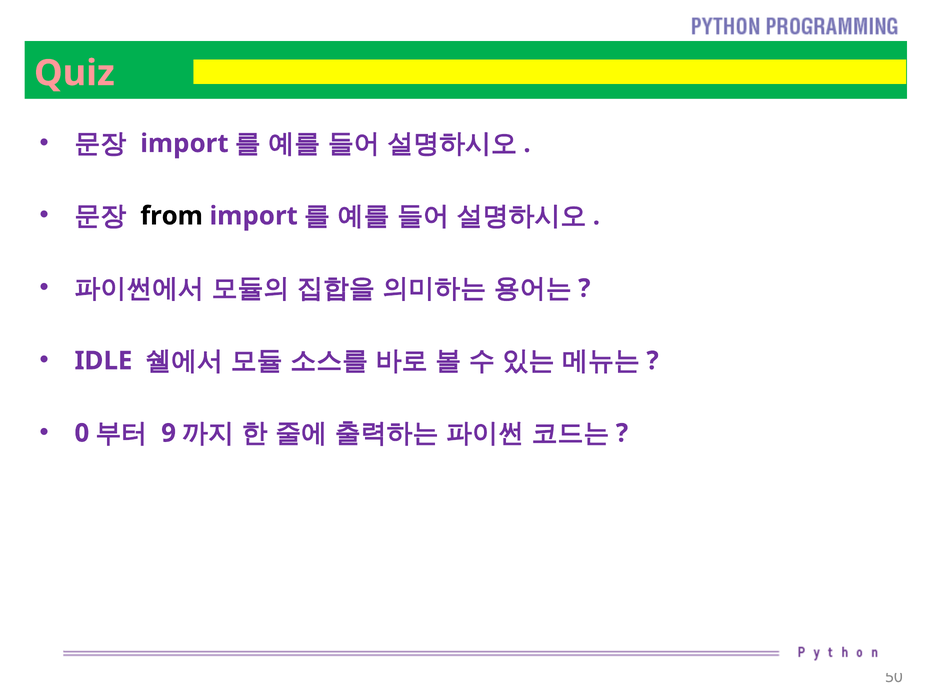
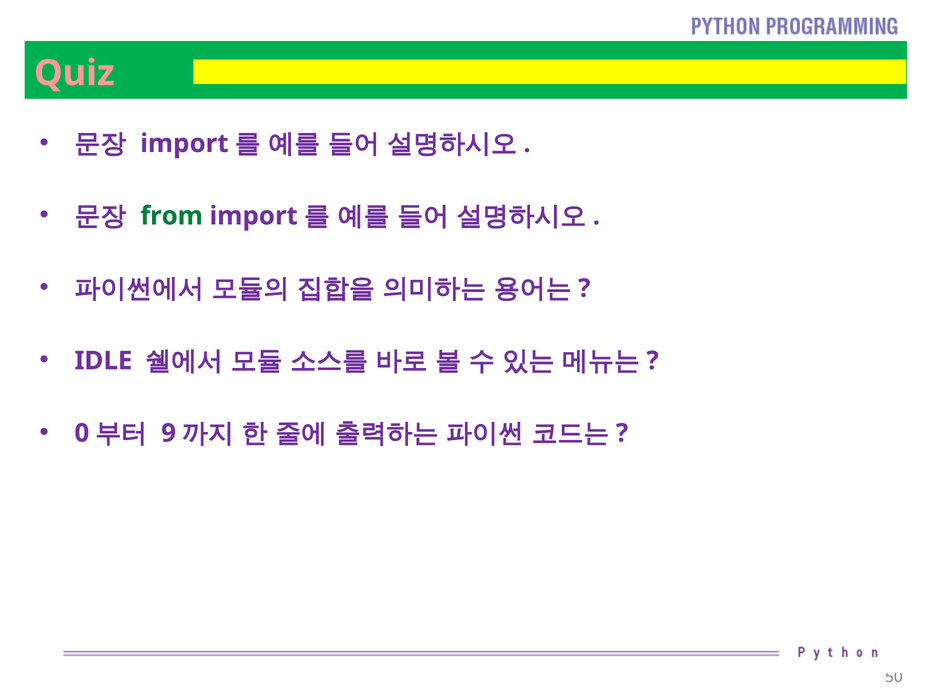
from colour: black -> green
